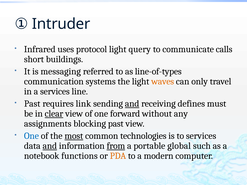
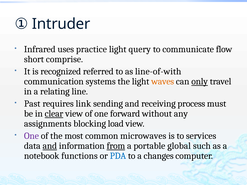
protocol: protocol -> practice
calls: calls -> flow
buildings: buildings -> comprise
messaging: messaging -> recognized
line-of-types: line-of-types -> line-of-with
only underline: none -> present
a services: services -> relating
and at (132, 104) underline: present -> none
defines: defines -> process
blocking past: past -> load
One at (31, 136) colour: blue -> purple
most underline: present -> none
technologies: technologies -> microwaves
PDA colour: orange -> blue
modern: modern -> changes
